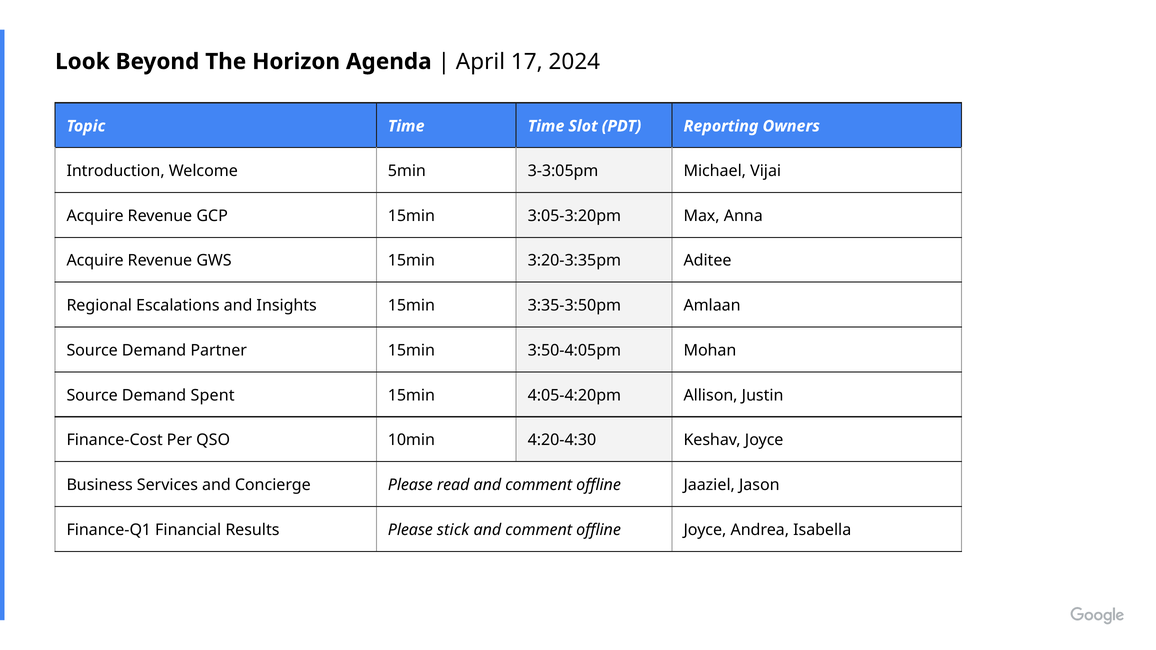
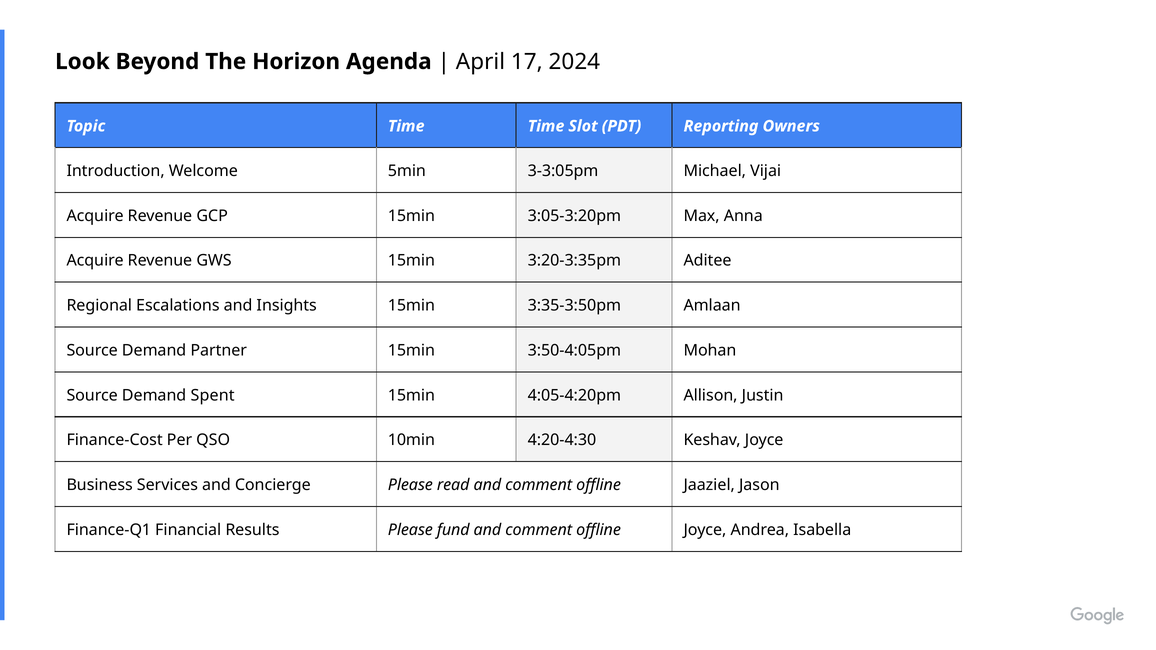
stick: stick -> fund
